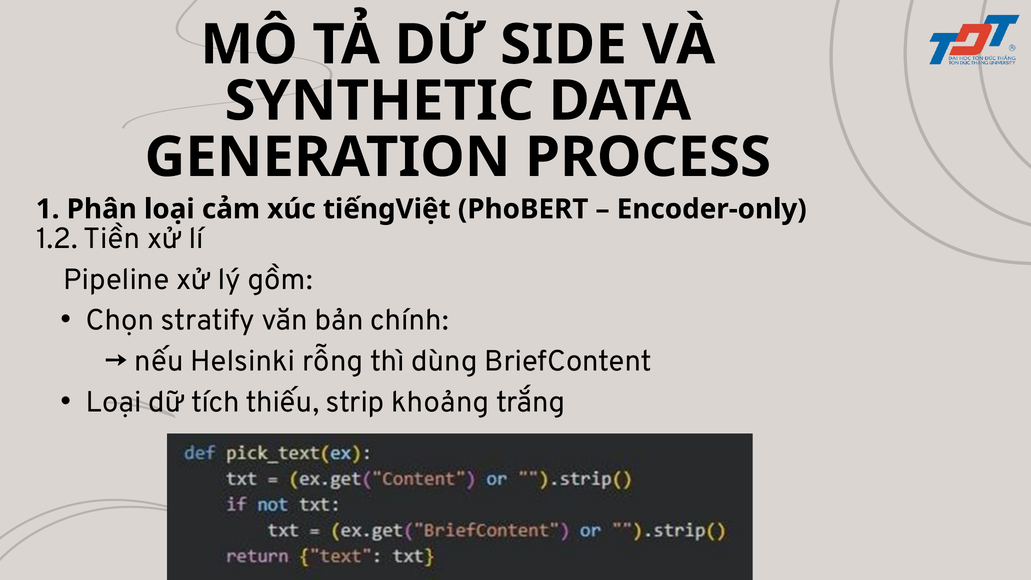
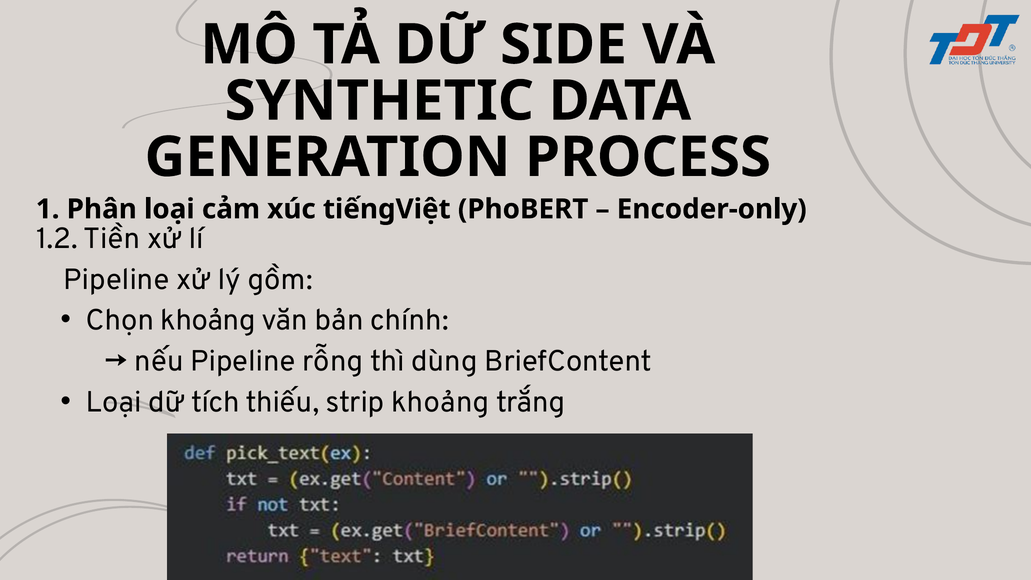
Chọn stratify: stratify -> khoảng
nếu Helsinki: Helsinki -> Pipeline
